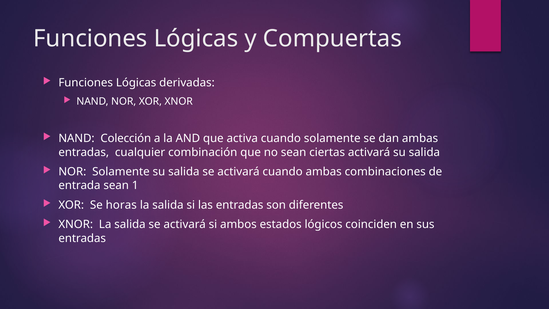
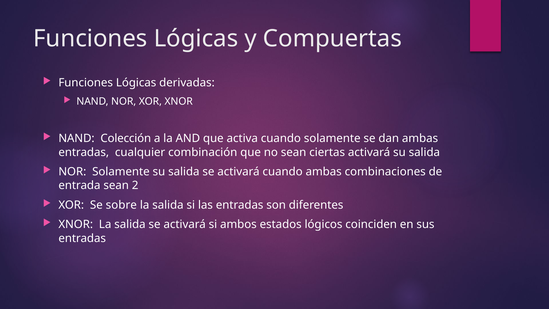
1: 1 -> 2
horas: horas -> sobre
